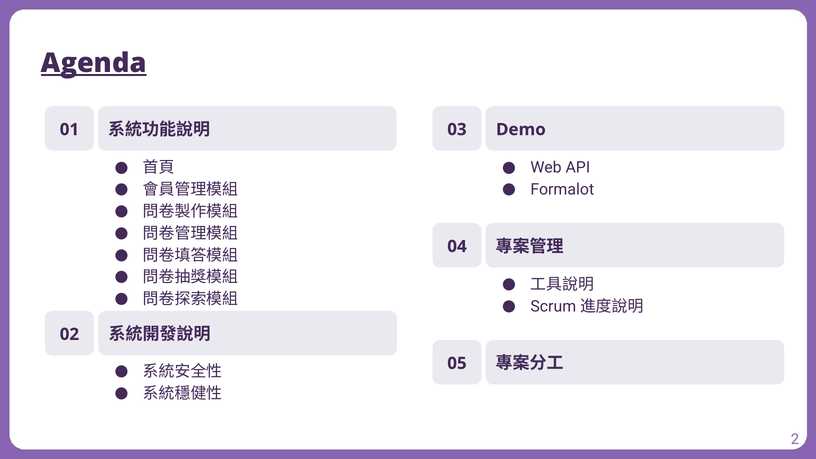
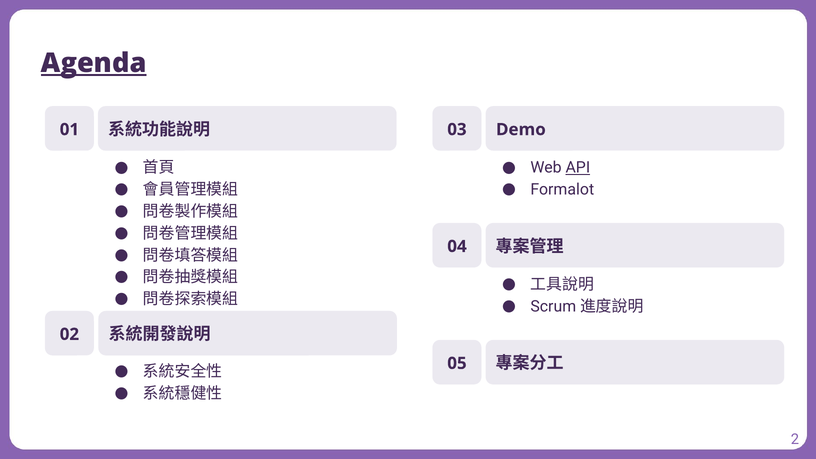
API underline: none -> present
